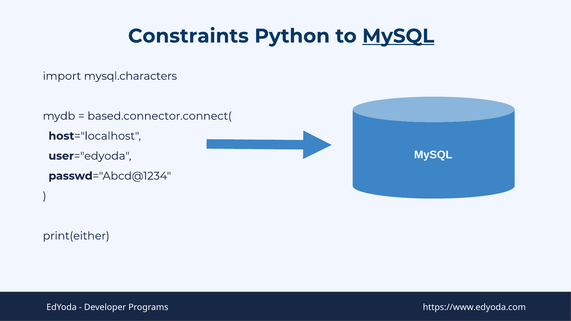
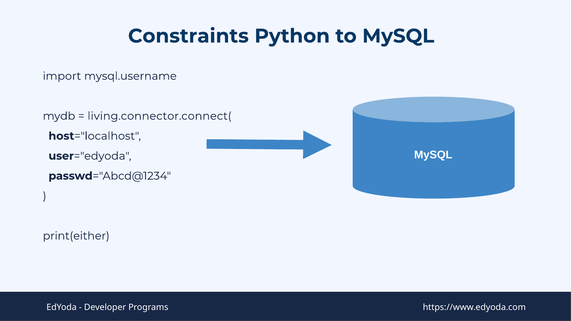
MySQL at (398, 36) underline: present -> none
mysql.characters: mysql.characters -> mysql.username
based.connector.connect(: based.connector.connect( -> living.connector.connect(
